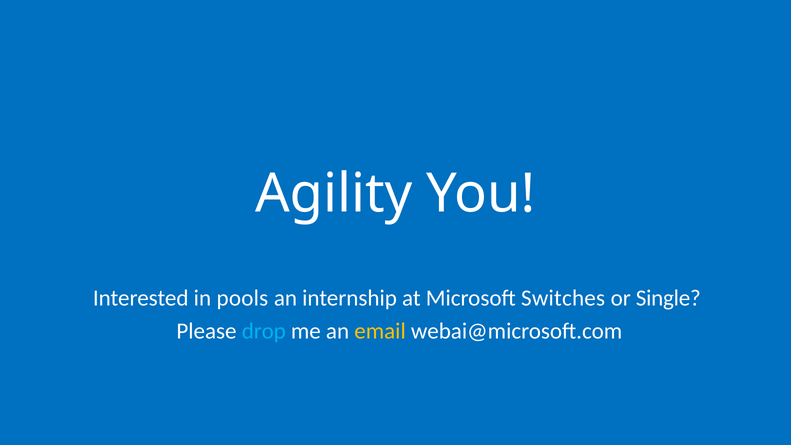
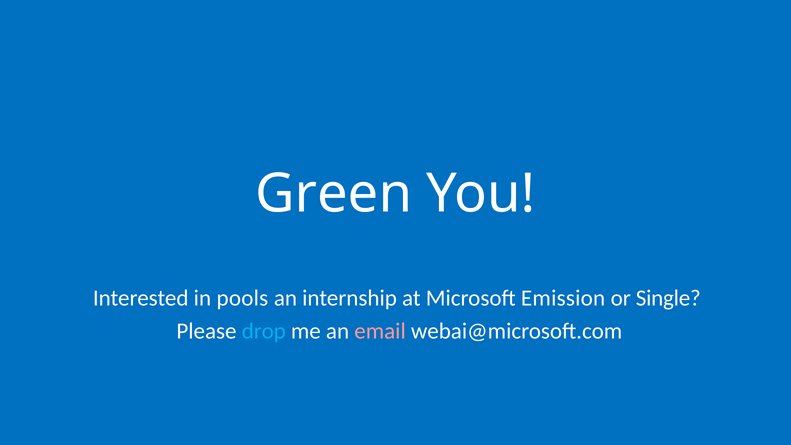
Agility: Agility -> Green
Switches: Switches -> Emission
email colour: yellow -> pink
